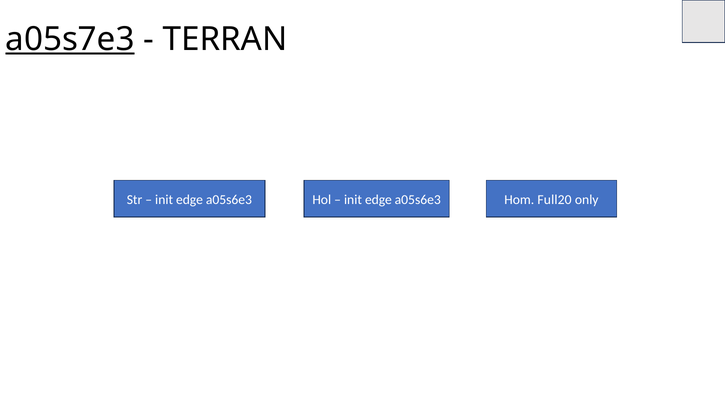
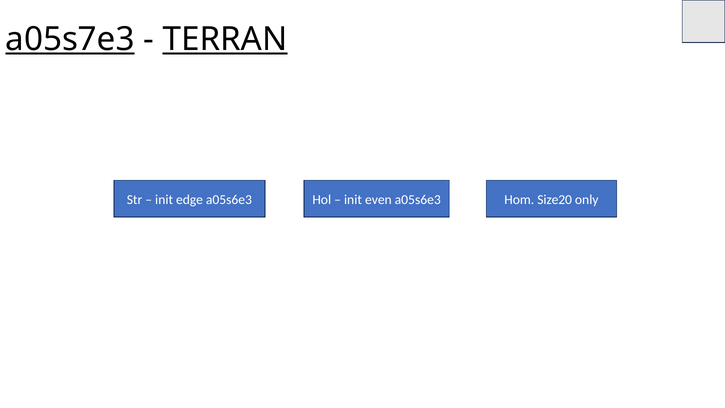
TERRAN underline: none -> present
edge at (378, 200): edge -> even
Full20: Full20 -> Size20
